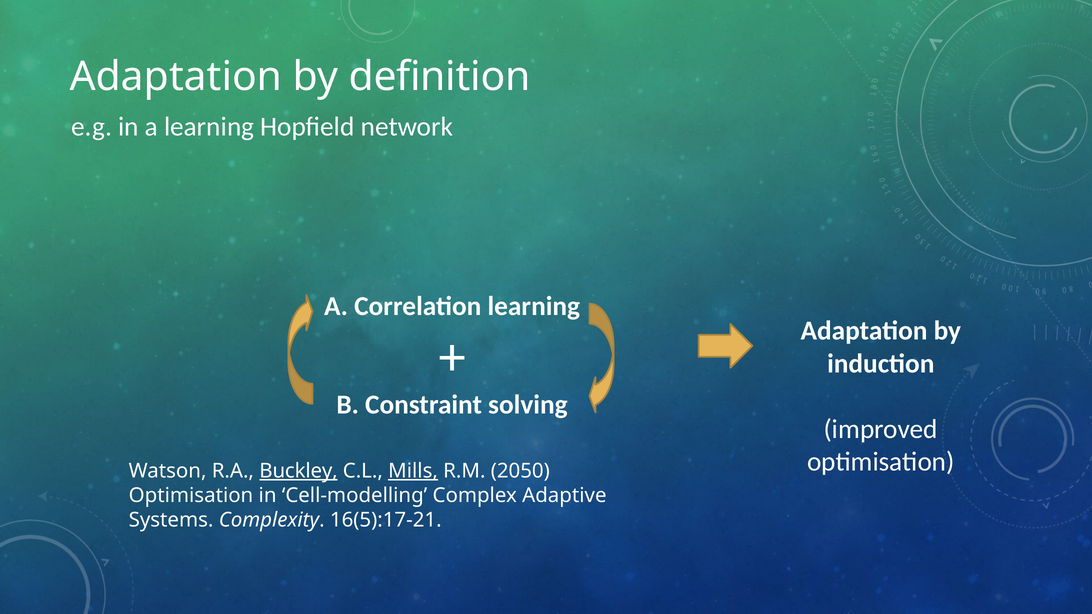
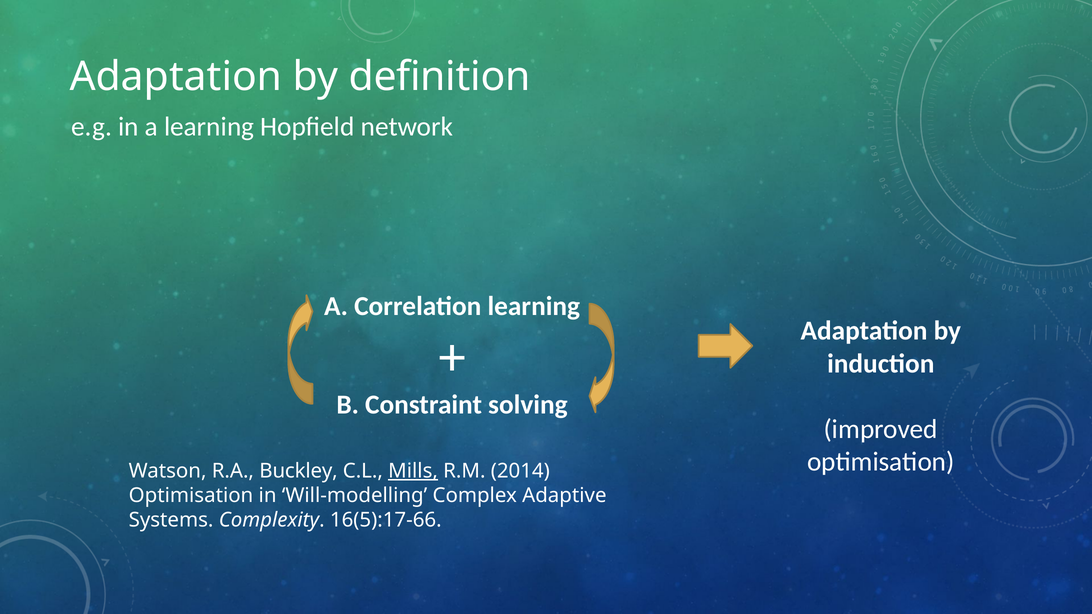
Buckley underline: present -> none
2050: 2050 -> 2014
Cell-modelling: Cell-modelling -> Will-modelling
16(5):17-21: 16(5):17-21 -> 16(5):17-66
